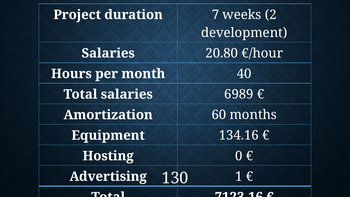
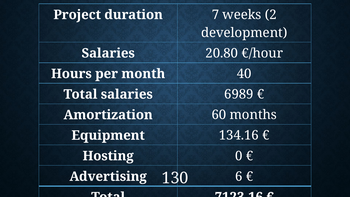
1: 1 -> 6
